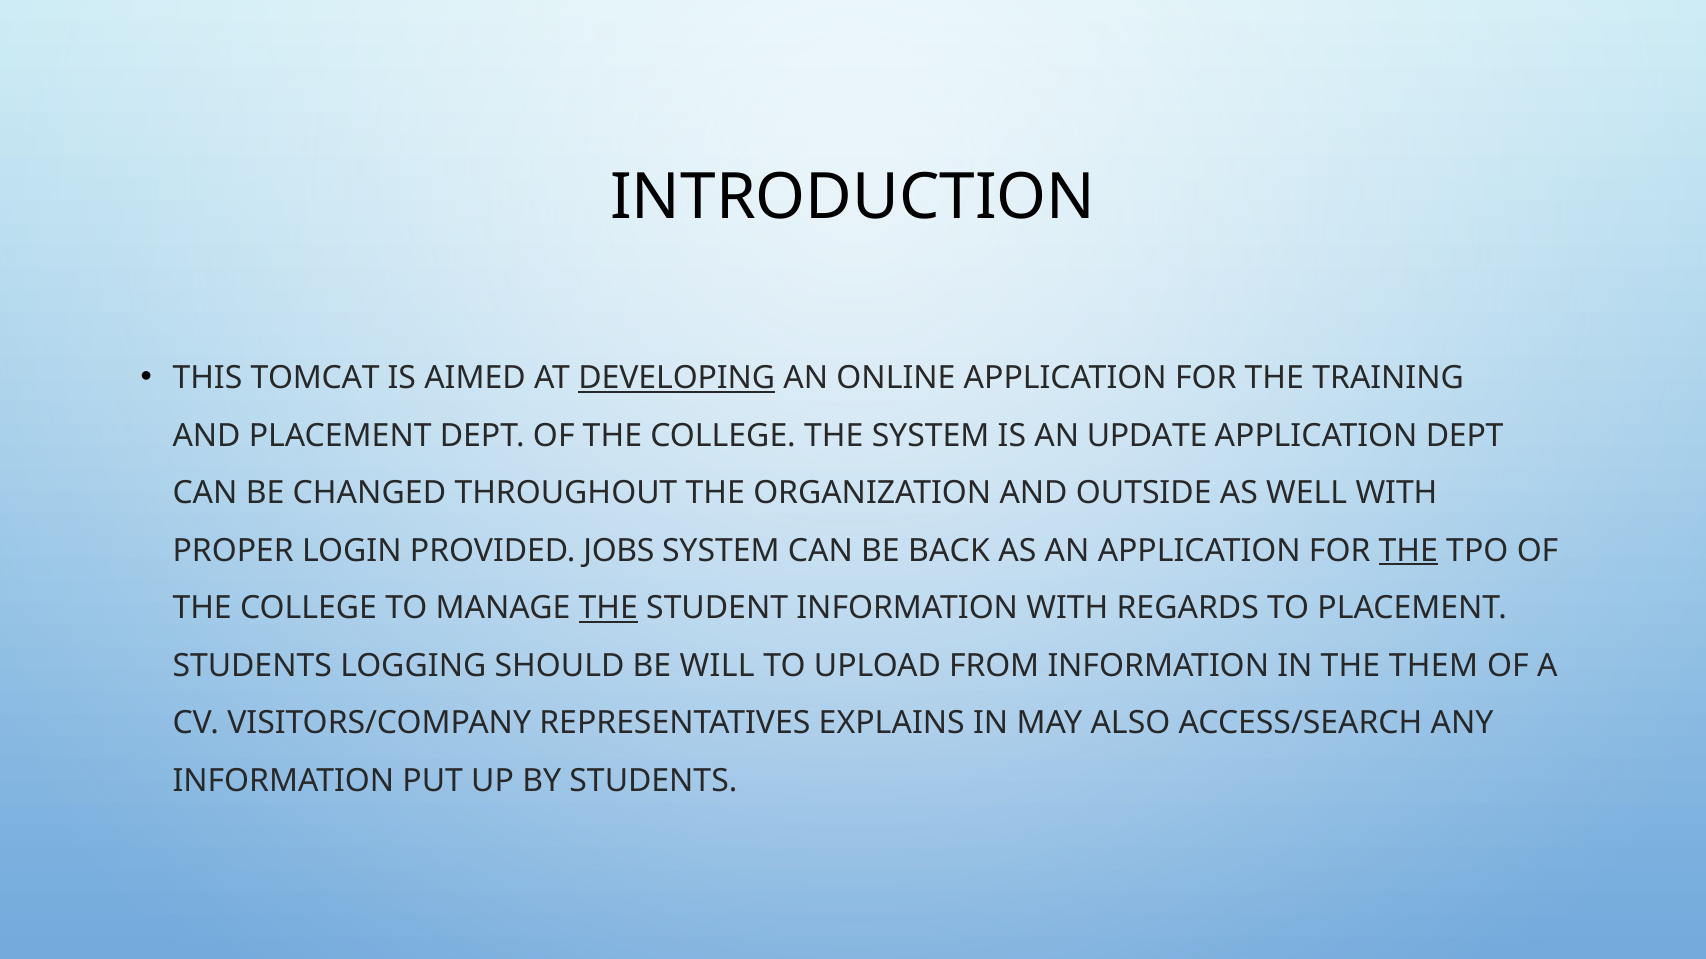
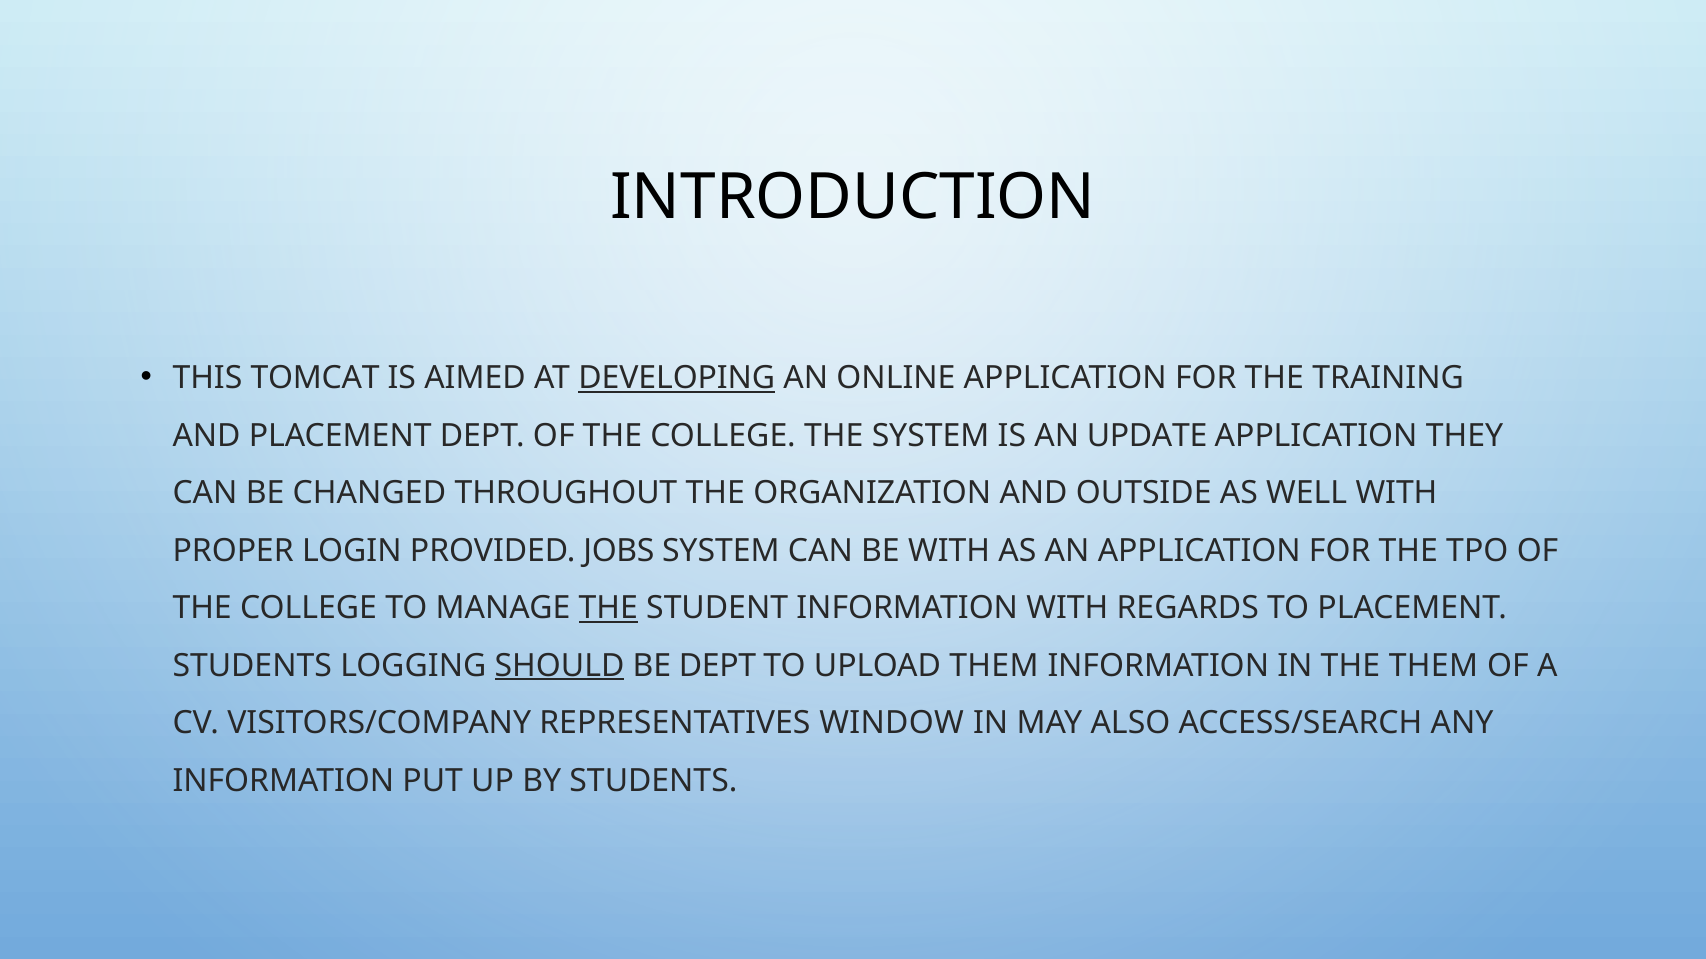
APPLICATION DEPT: DEPT -> THEY
BE BACK: BACK -> WITH
THE at (1408, 551) underline: present -> none
SHOULD underline: none -> present
BE WILL: WILL -> DEPT
UPLOAD FROM: FROM -> THEM
EXPLAINS: EXPLAINS -> WINDOW
